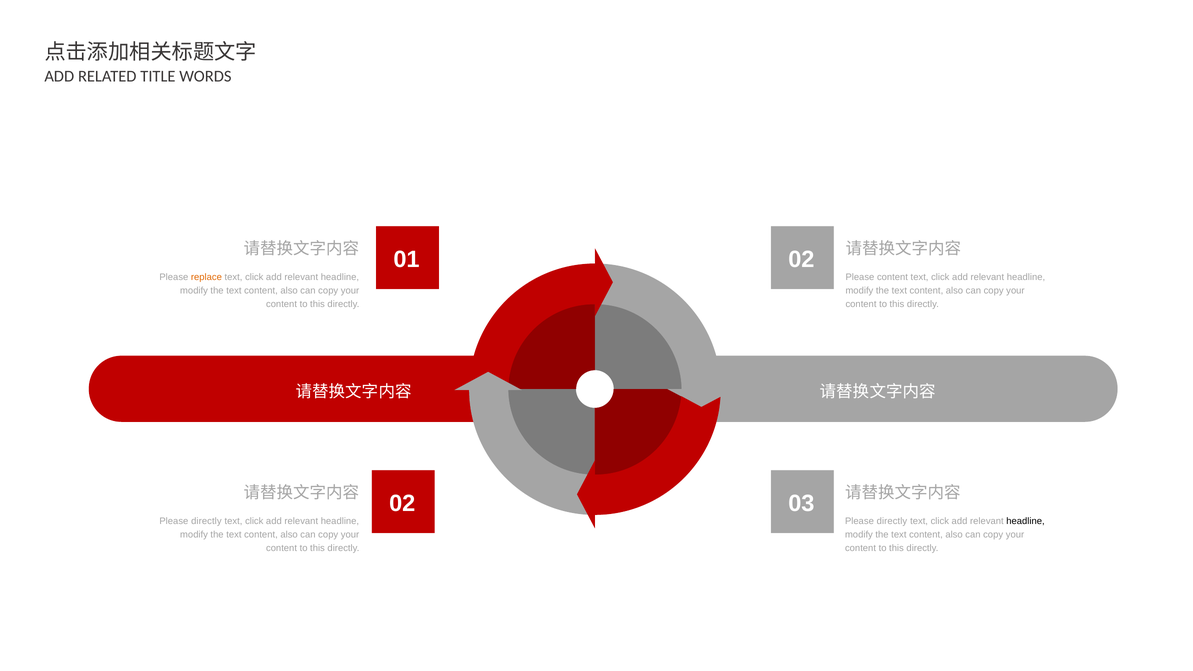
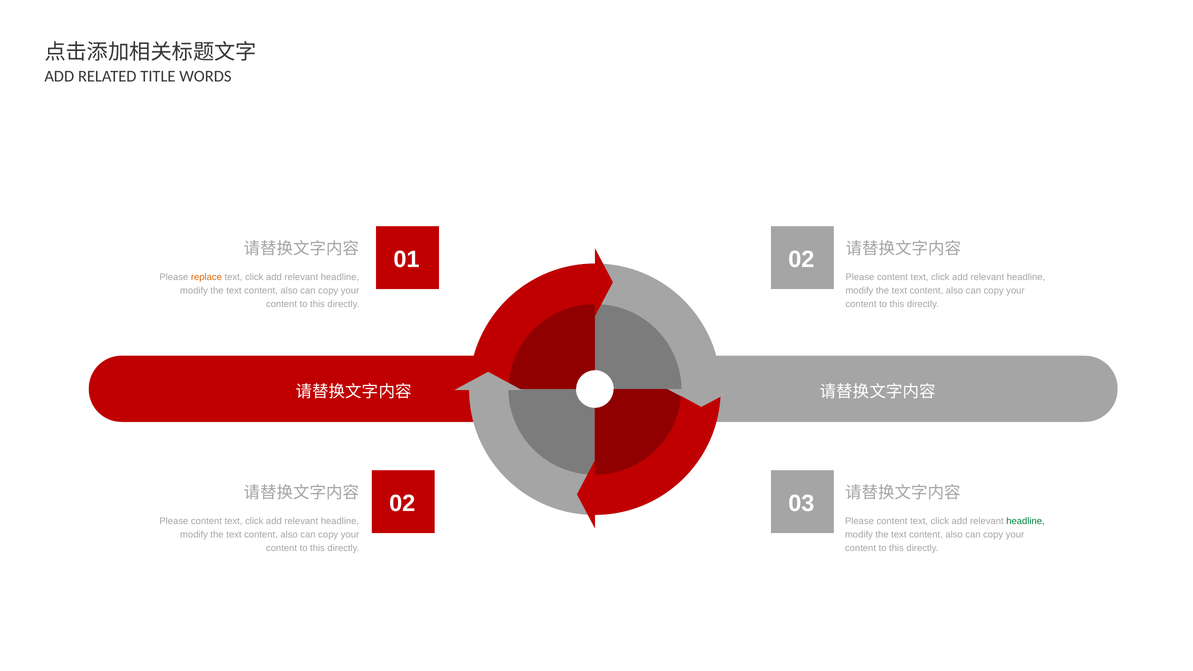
directly at (206, 521): directly -> content
directly at (892, 521): directly -> content
headline at (1026, 521) colour: black -> green
